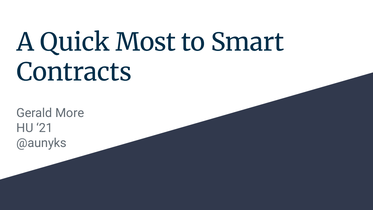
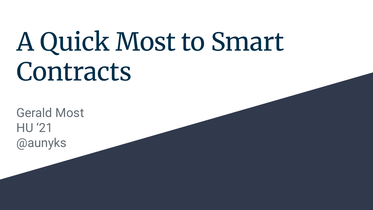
Gerald More: More -> Most
